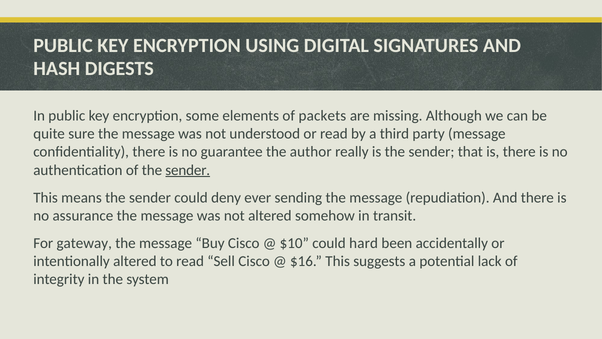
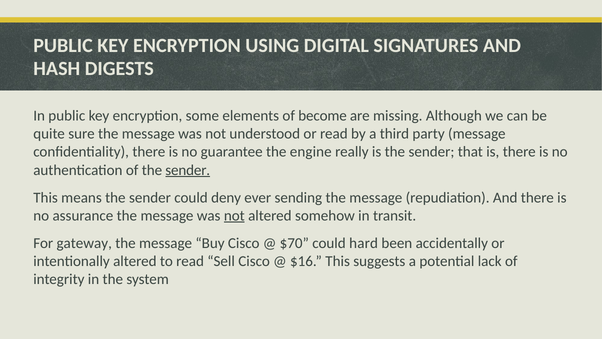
packets: packets -> become
author: author -> engine
not at (234, 215) underline: none -> present
$10: $10 -> $70
